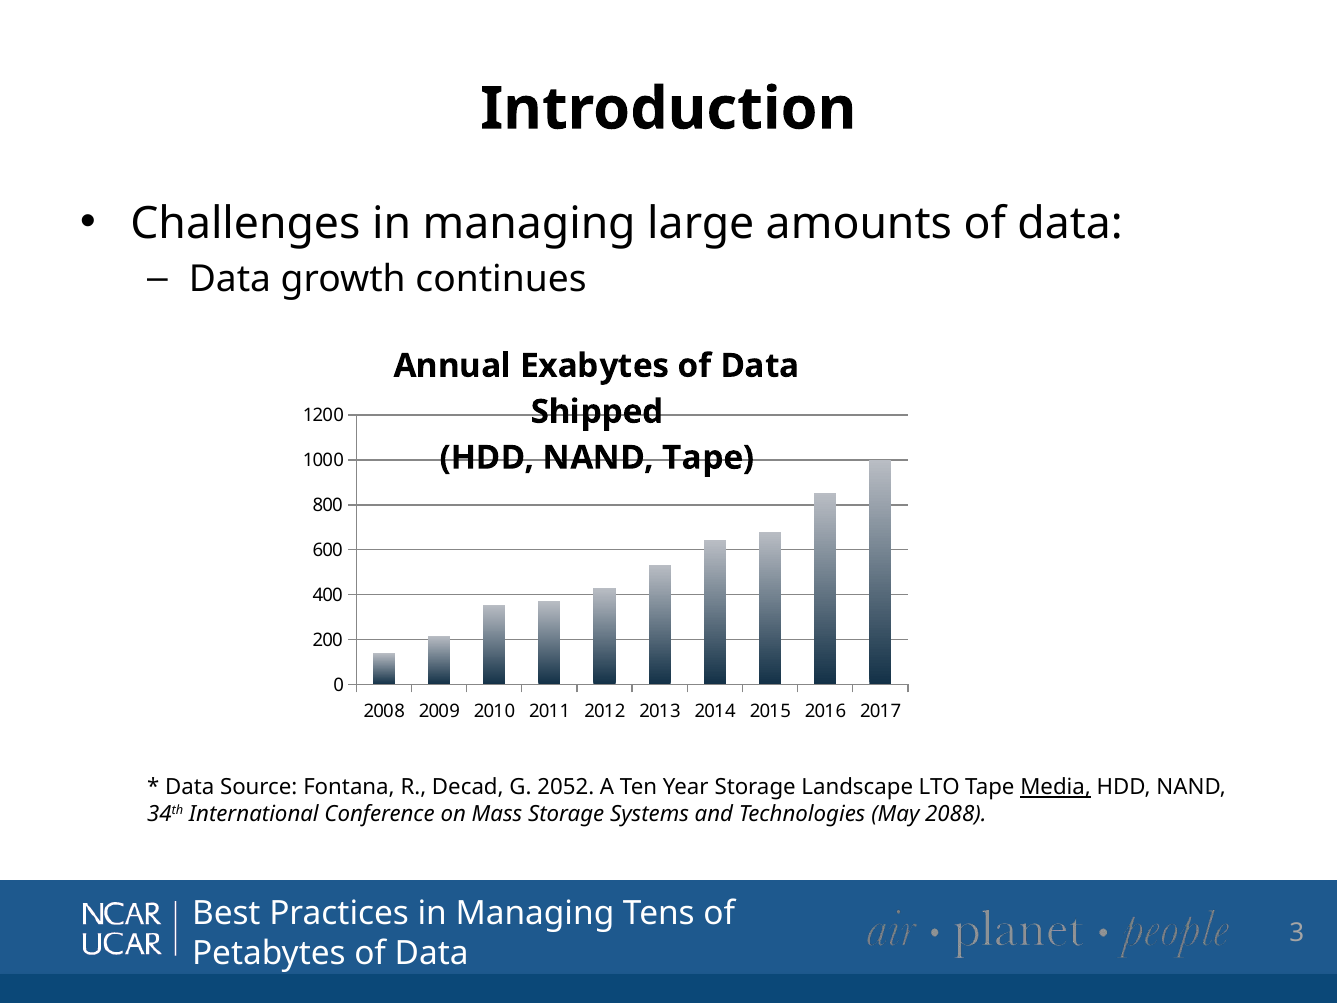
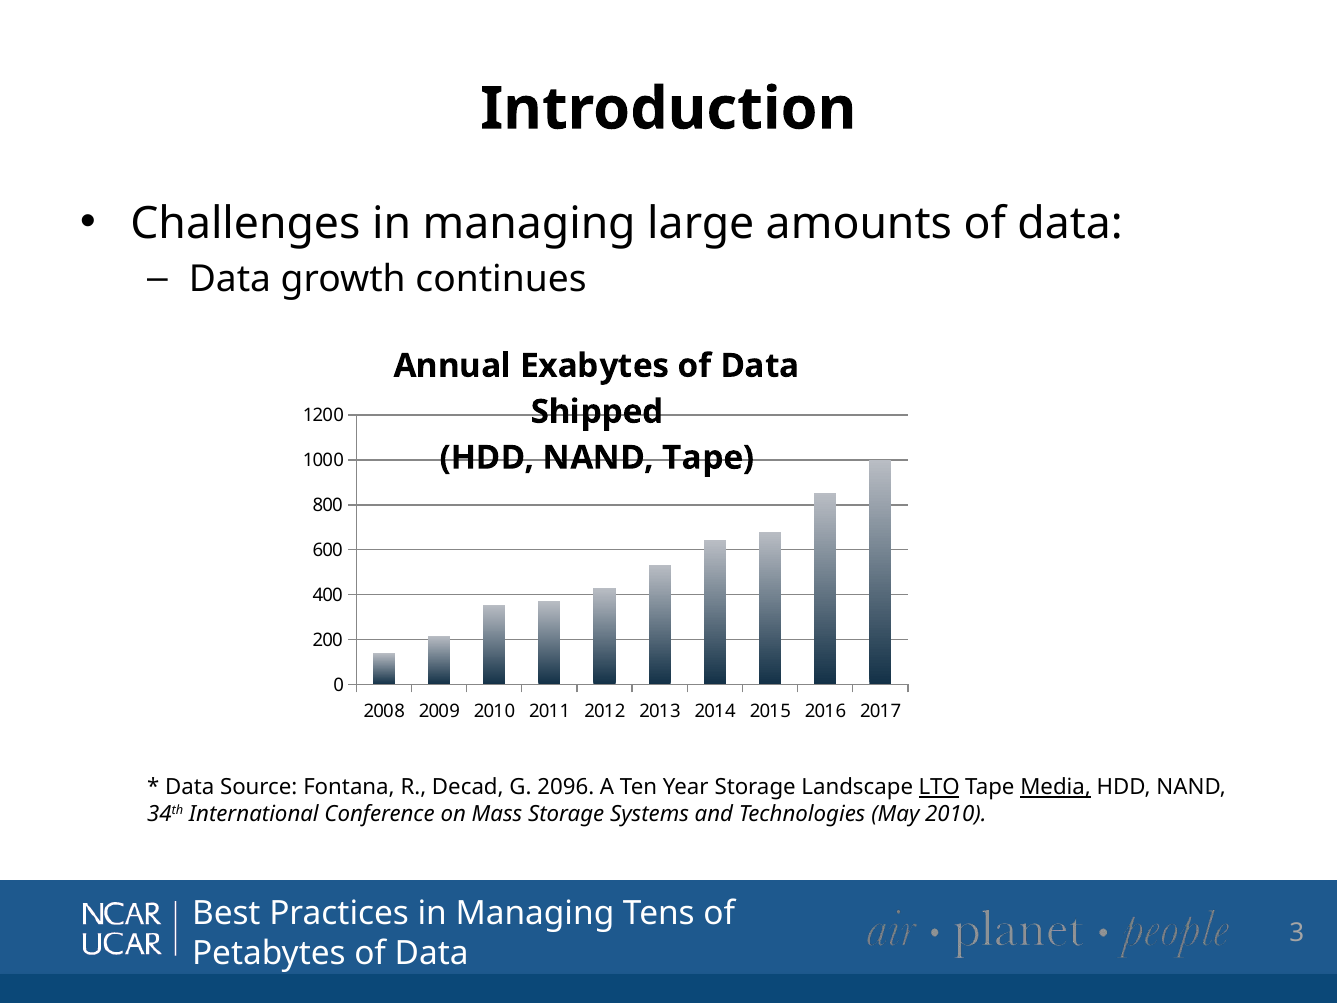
2052: 2052 -> 2096
LTO underline: none -> present
May 2088: 2088 -> 2010
